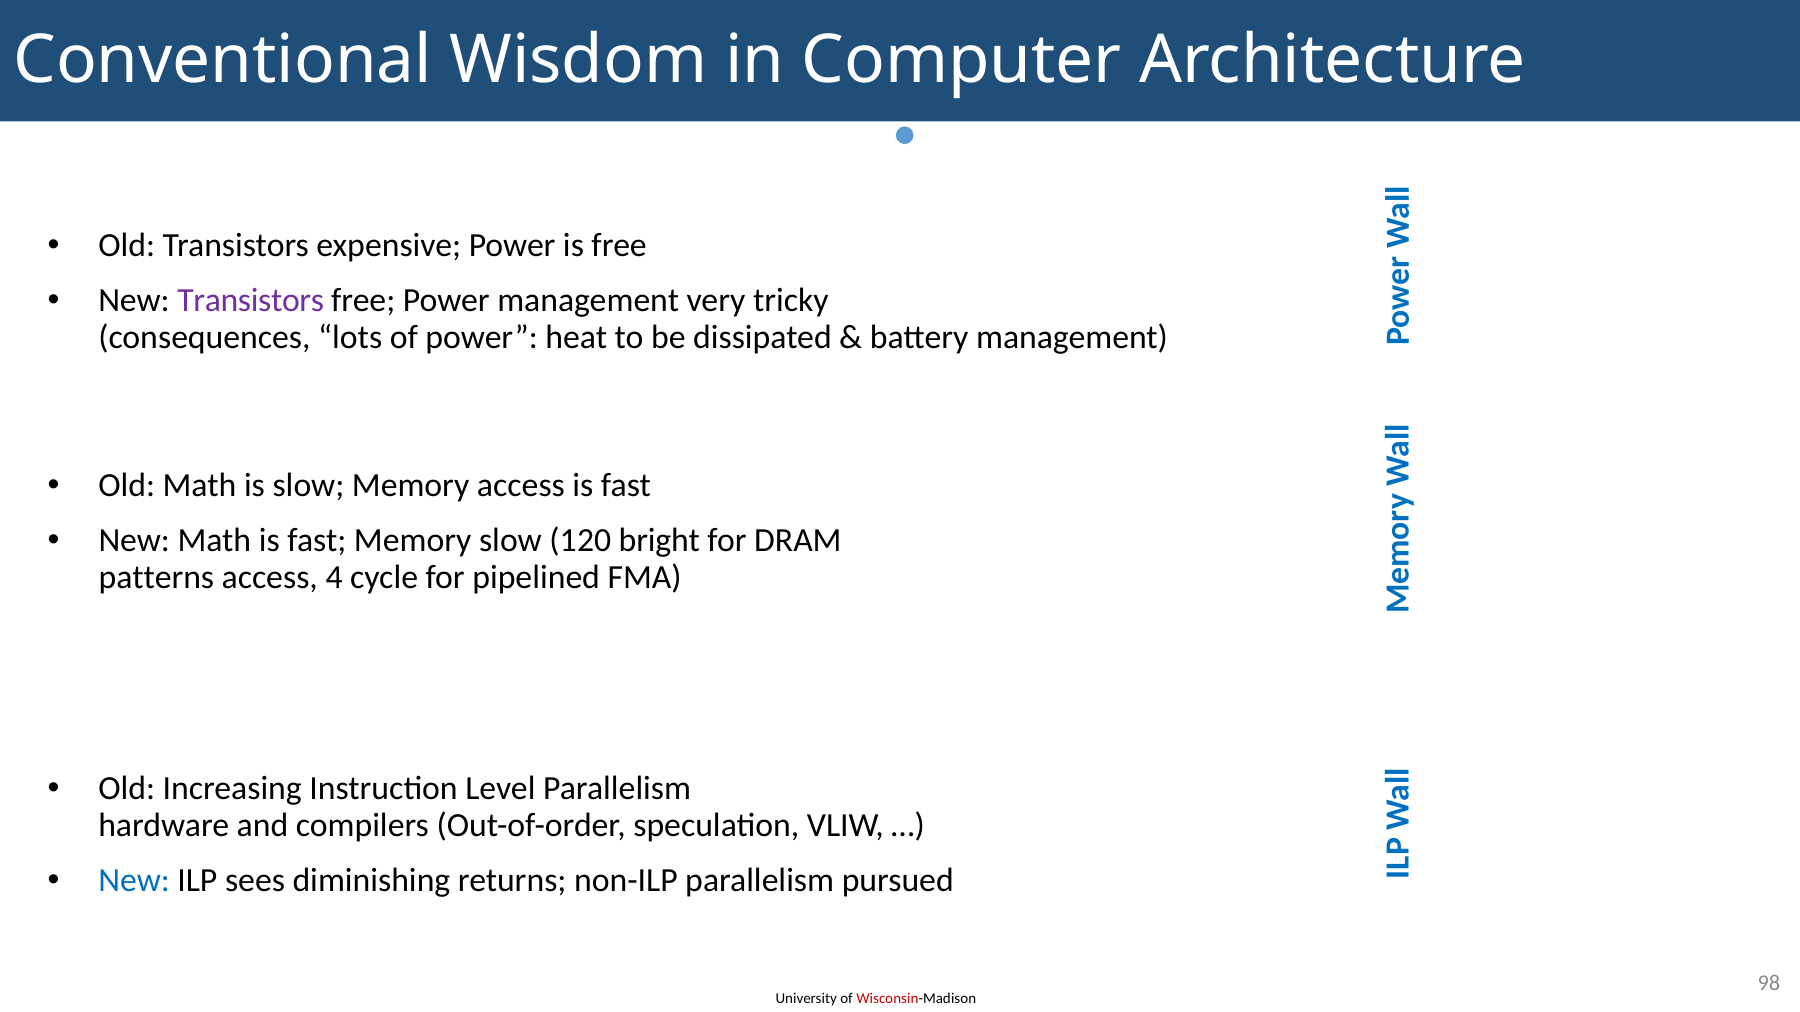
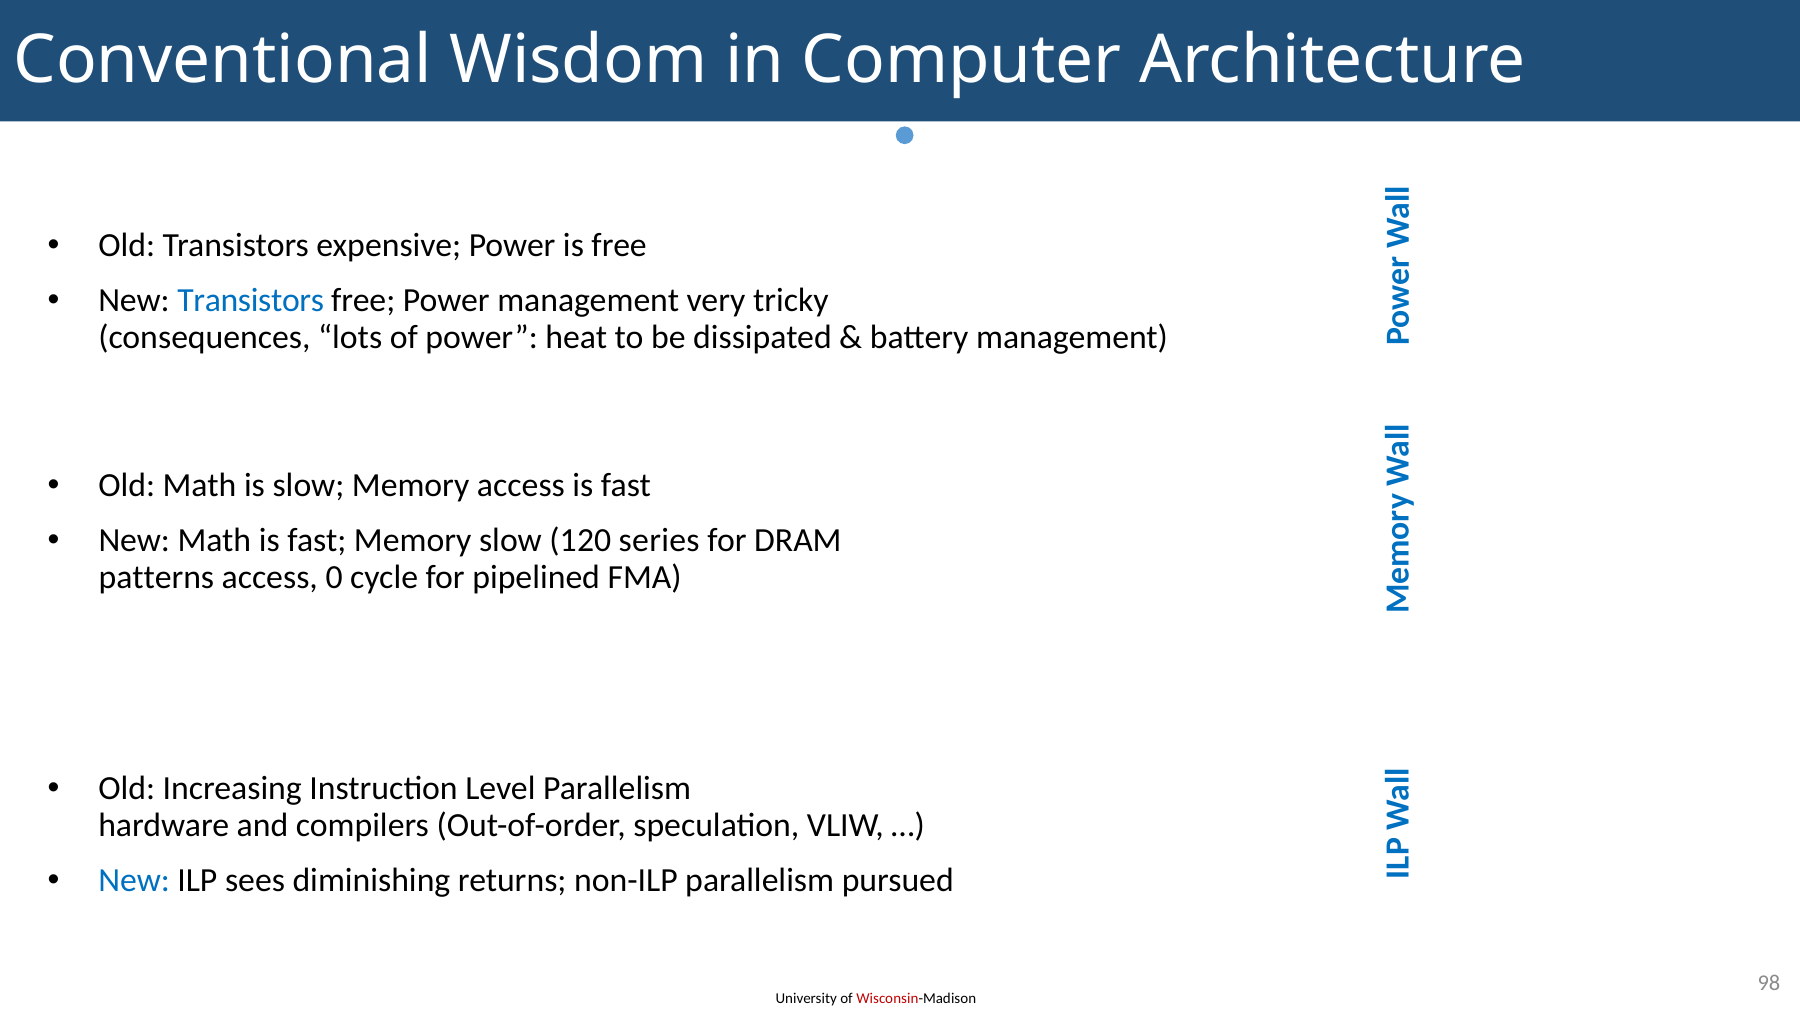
Transistors at (251, 301) colour: purple -> blue
bright: bright -> series
4: 4 -> 0
